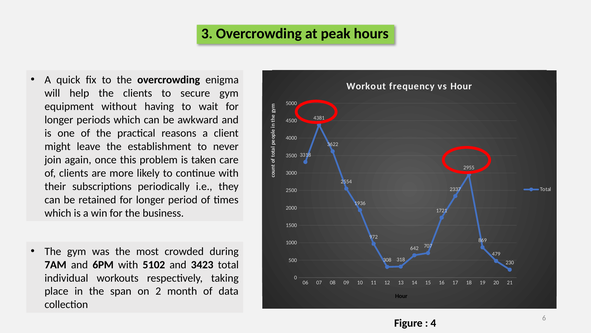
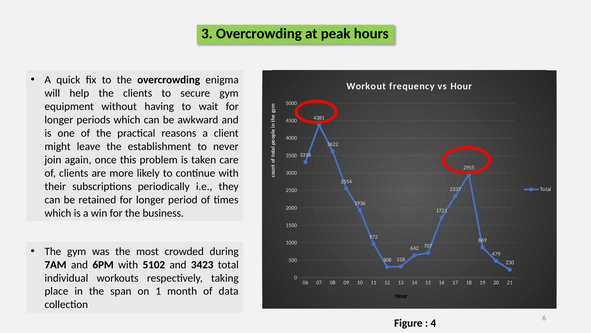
2: 2 -> 1
